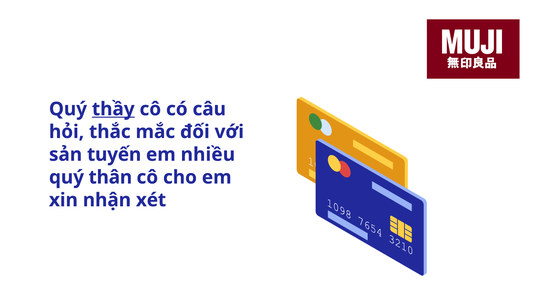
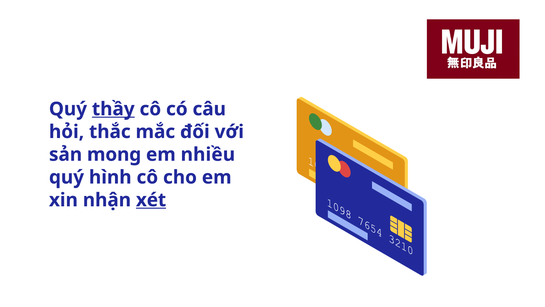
tuyến: tuyến -> mong
thân: thân -> hình
xét underline: none -> present
